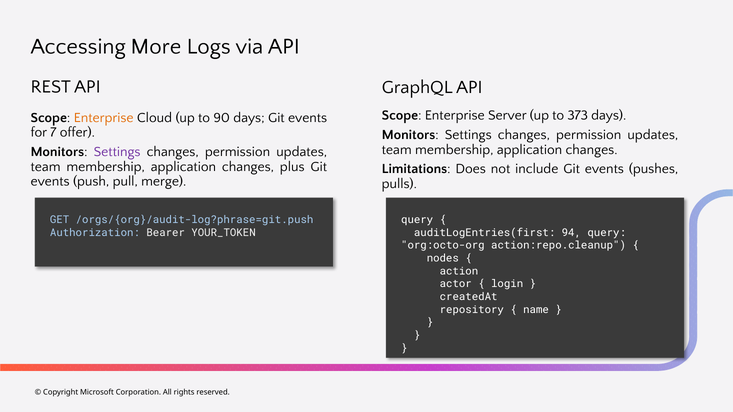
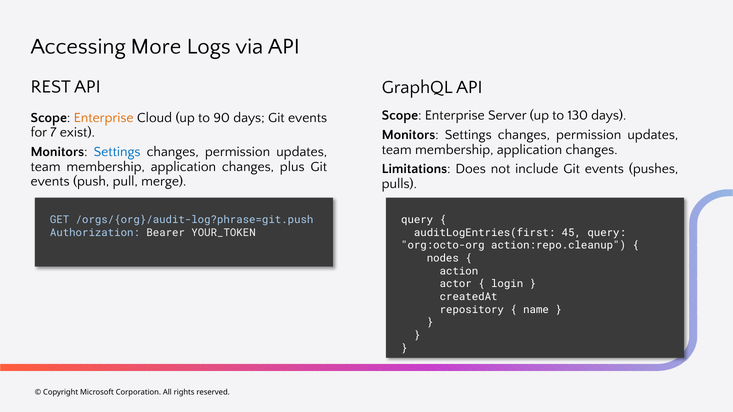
373: 373 -> 130
offer: offer -> exist
Settings at (117, 152) colour: purple -> blue
94: 94 -> 45
